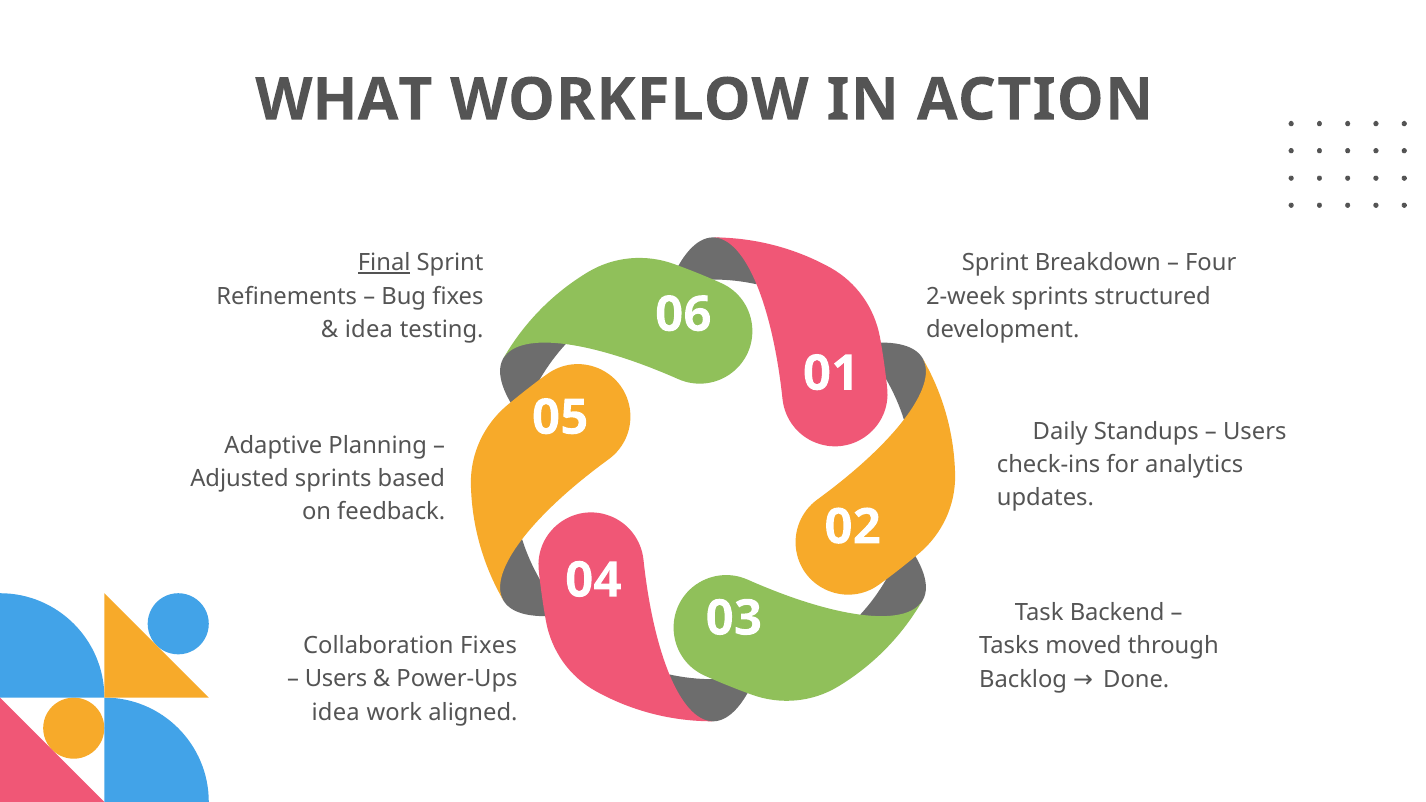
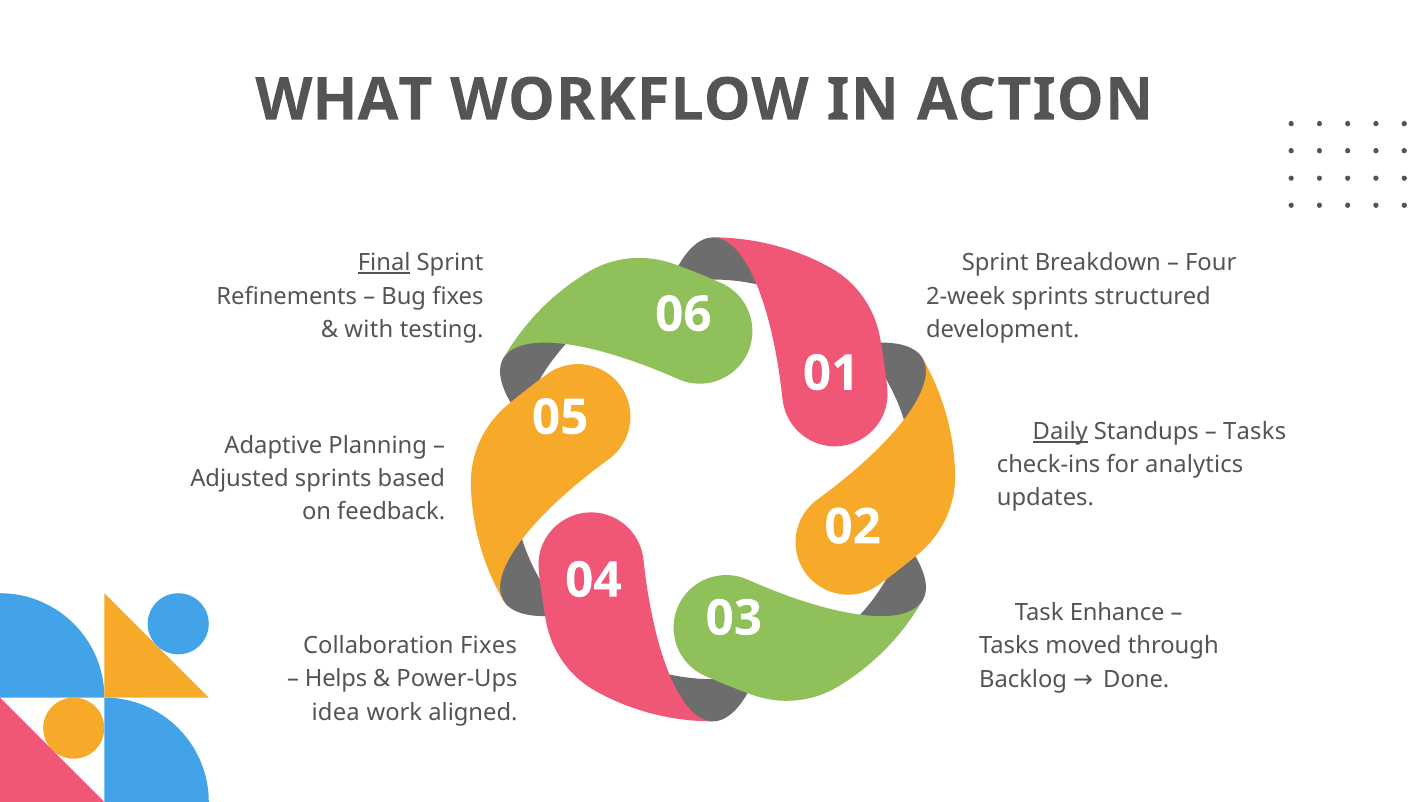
idea at (369, 330): idea -> with
Daily underline: none -> present
Users at (1255, 432): Users -> Tasks
Backend: Backend -> Enhance
Users at (336, 679): Users -> Helps
